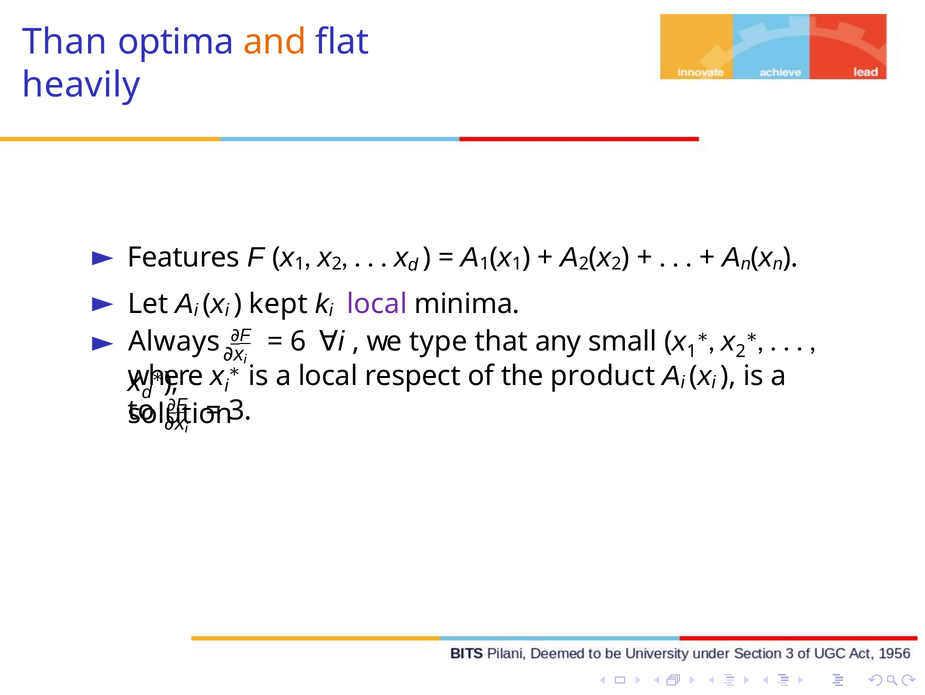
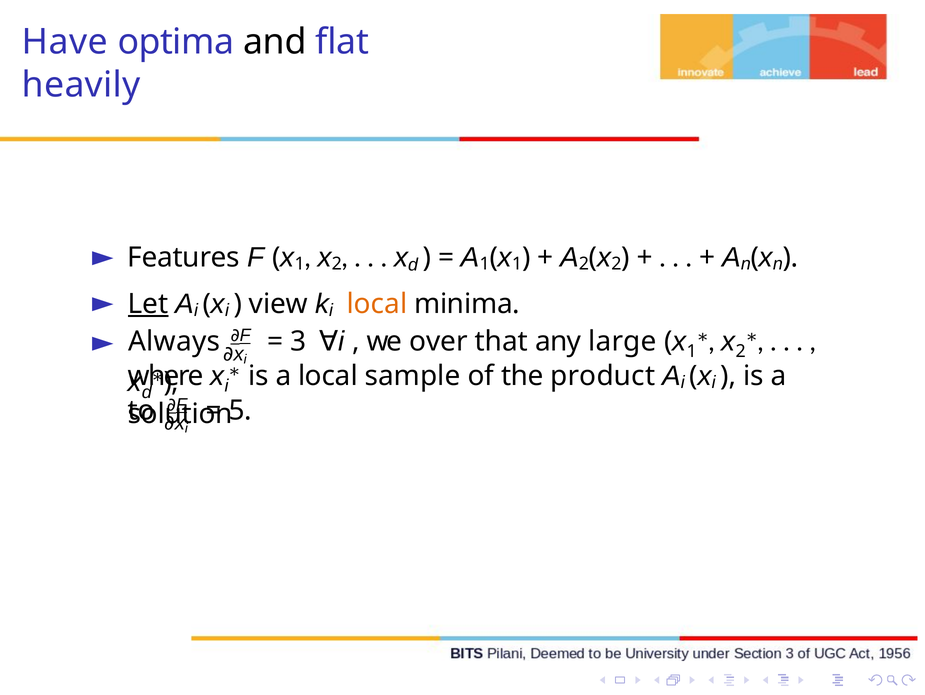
Than: Than -> Have
and colour: orange -> black
Let underline: none -> present
kept: kept -> view
local at (377, 304) colour: purple -> orange
6: 6 -> 3
type: type -> over
small: small -> large
respect: respect -> sample
3: 3 -> 5
